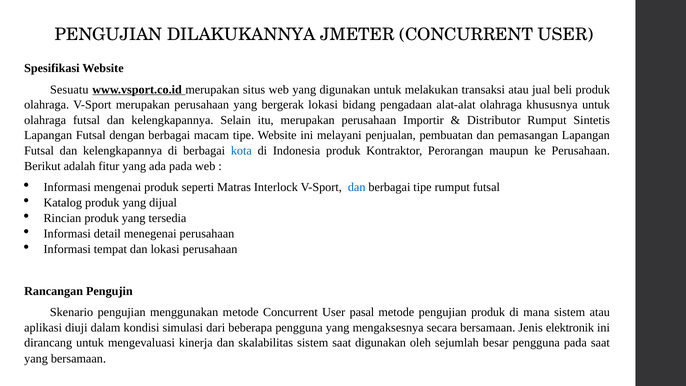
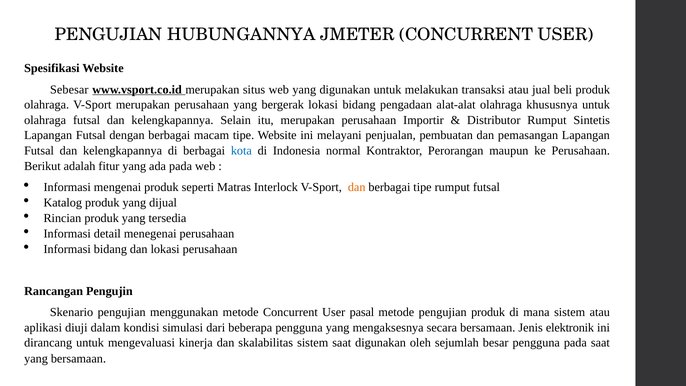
DILAKUKANNYA: DILAKUKANNYA -> HUBUNGANNYA
Sesuatu: Sesuatu -> Sebesar
Indonesia produk: produk -> normal
dan at (357, 187) colour: blue -> orange
Informasi tempat: tempat -> bidang
